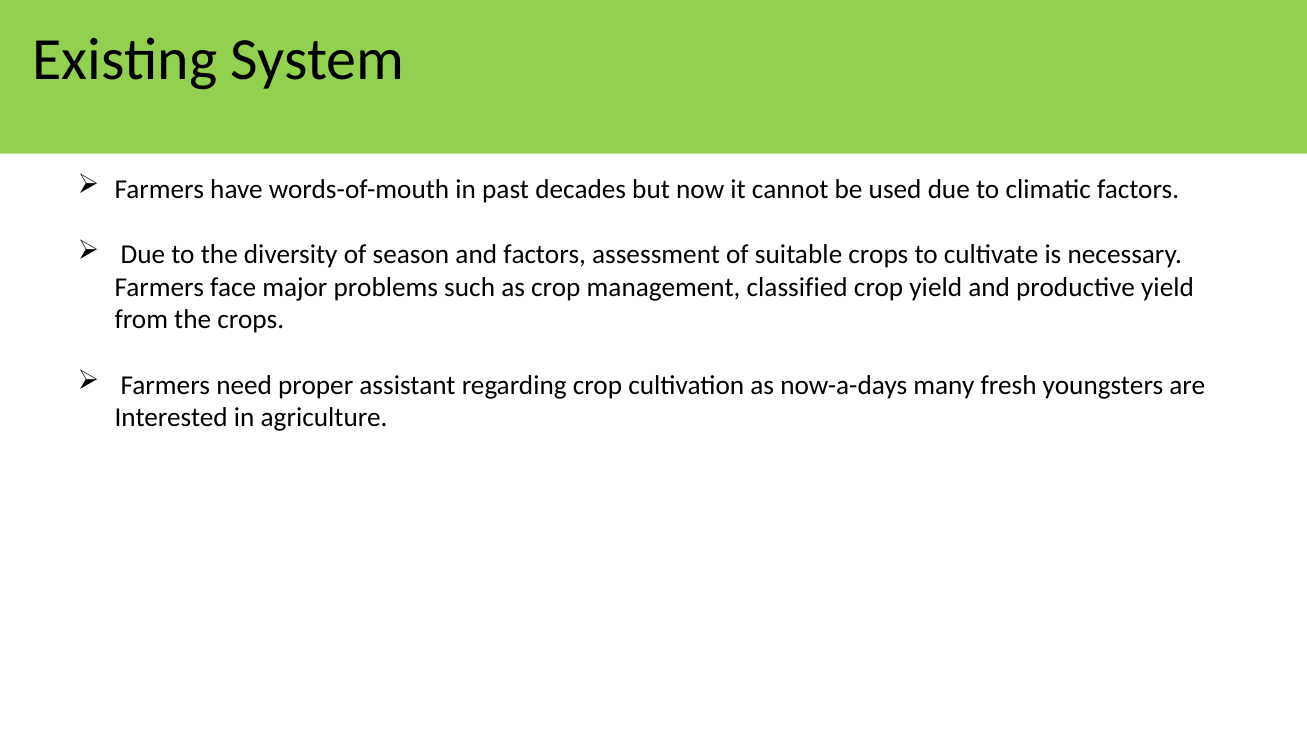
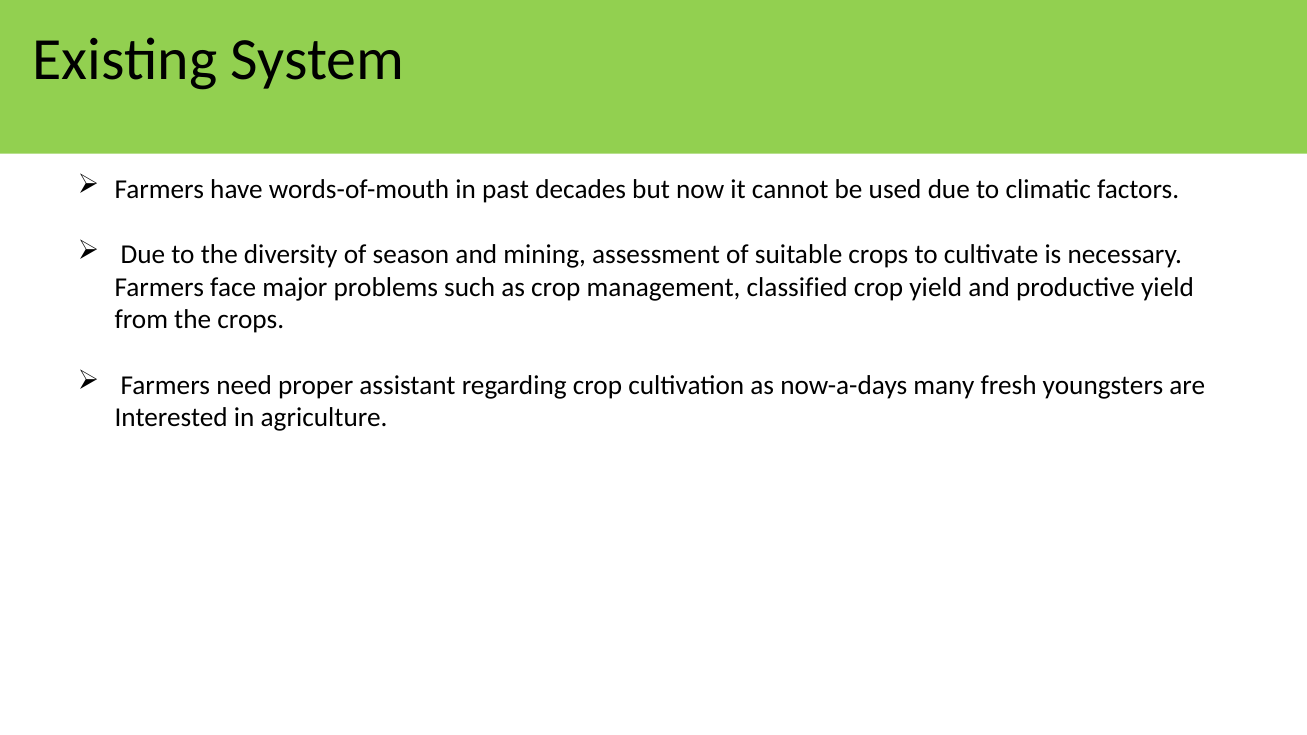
and factors: factors -> mining
